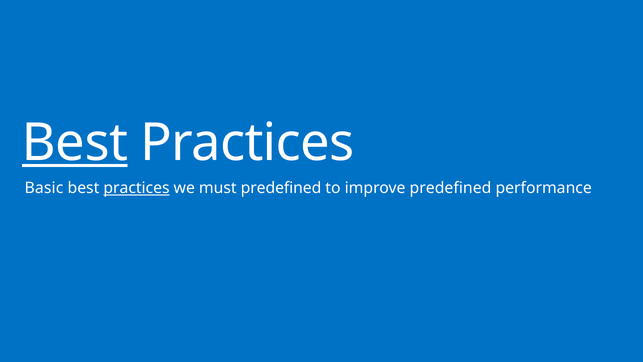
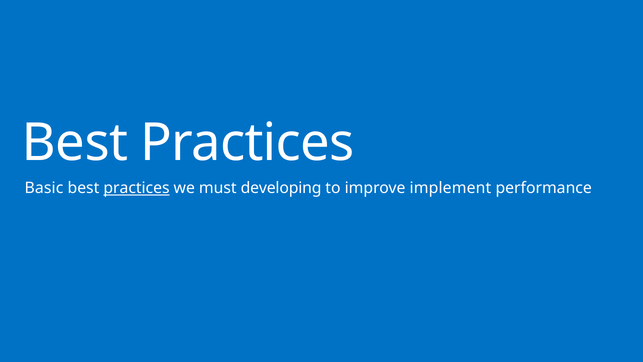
Best at (75, 143) underline: present -> none
must predefined: predefined -> developing
improve predefined: predefined -> implement
